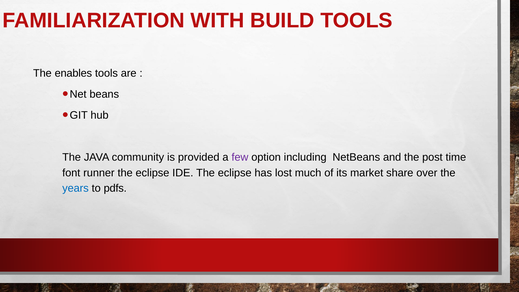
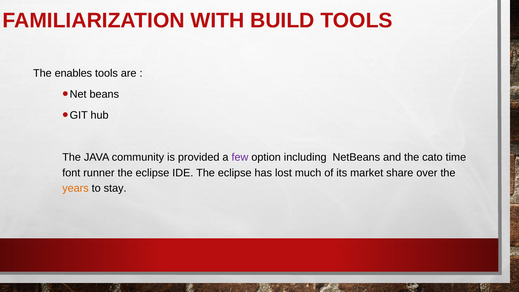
post: post -> cato
years colour: blue -> orange
pdfs: pdfs -> stay
